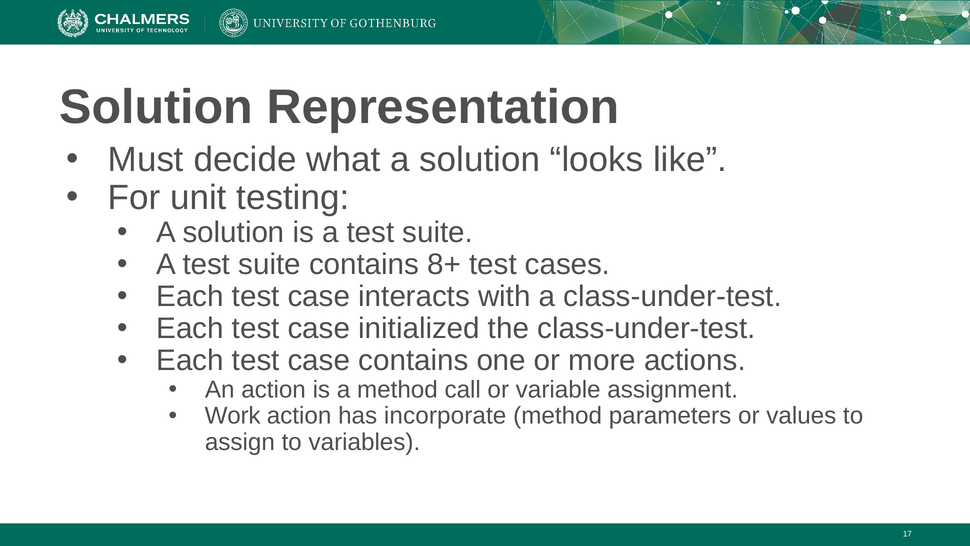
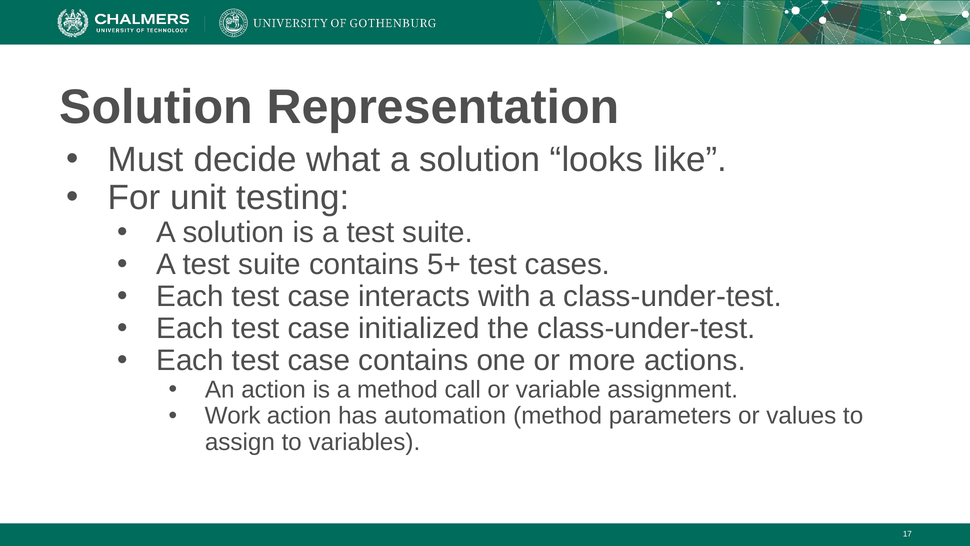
8+: 8+ -> 5+
incorporate: incorporate -> automation
